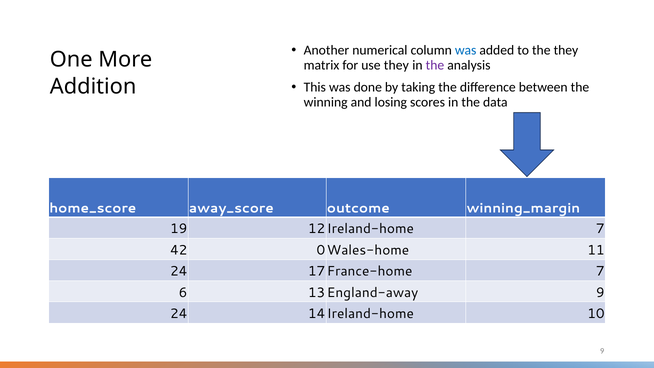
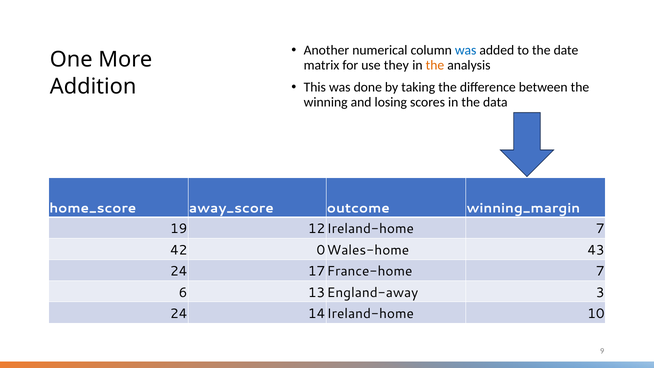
the they: they -> date
the at (435, 65) colour: purple -> orange
11: 11 -> 43
9 at (600, 292): 9 -> 3
